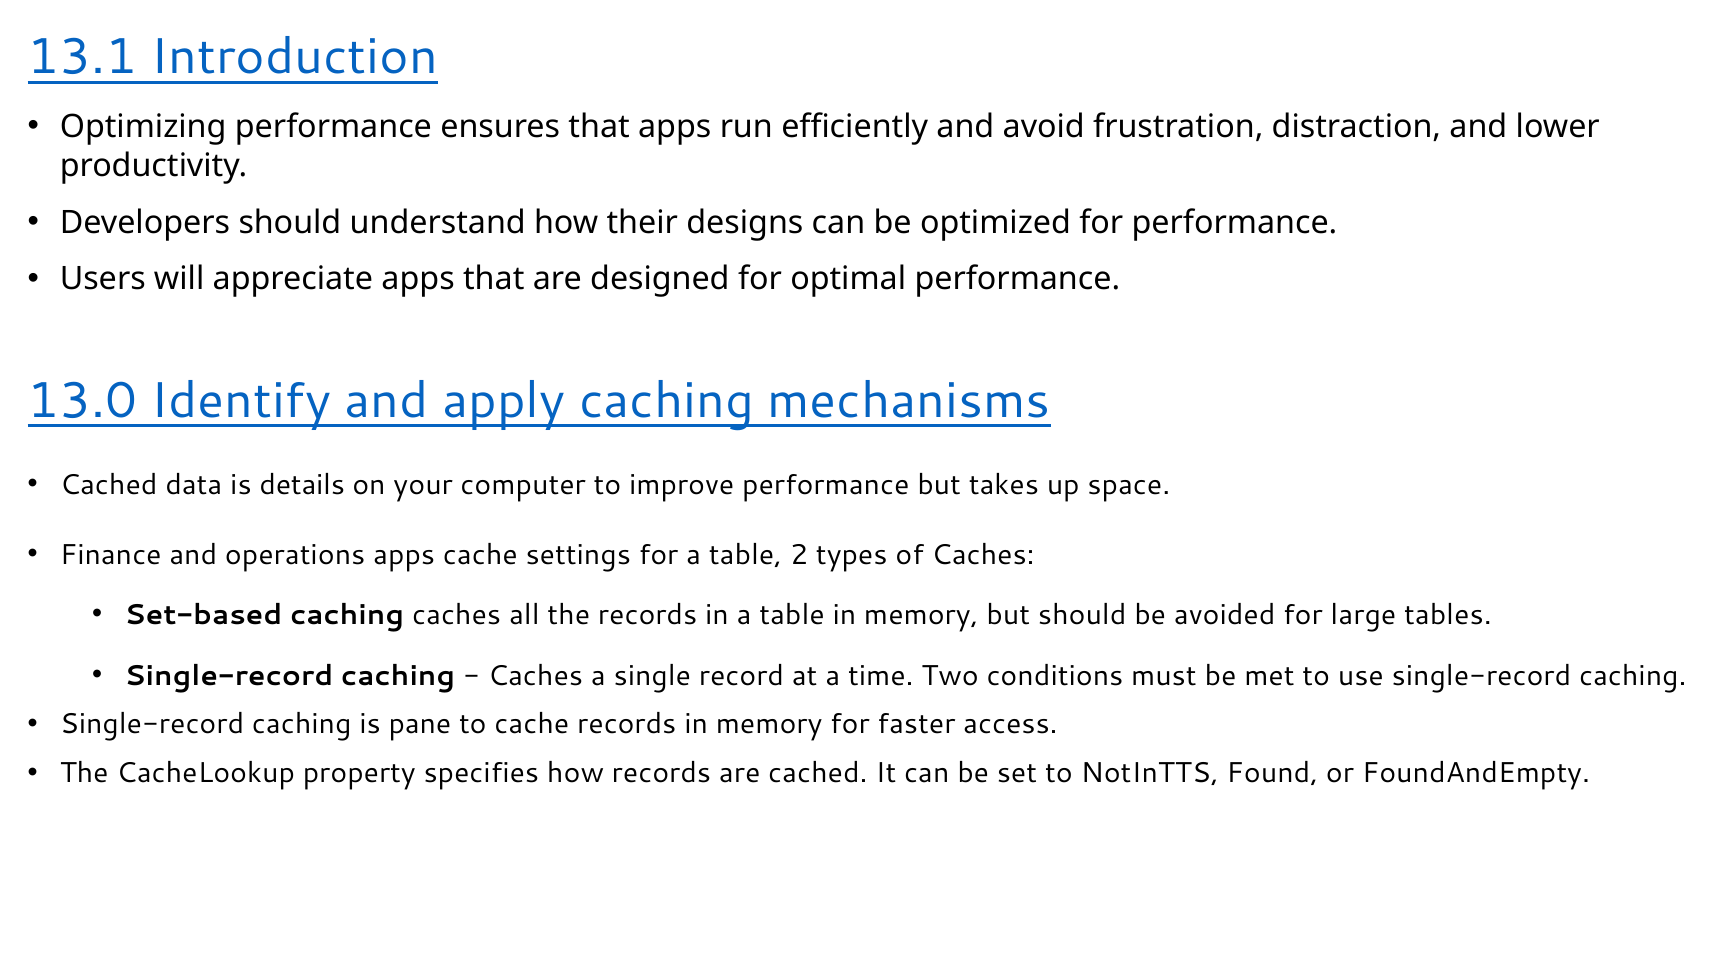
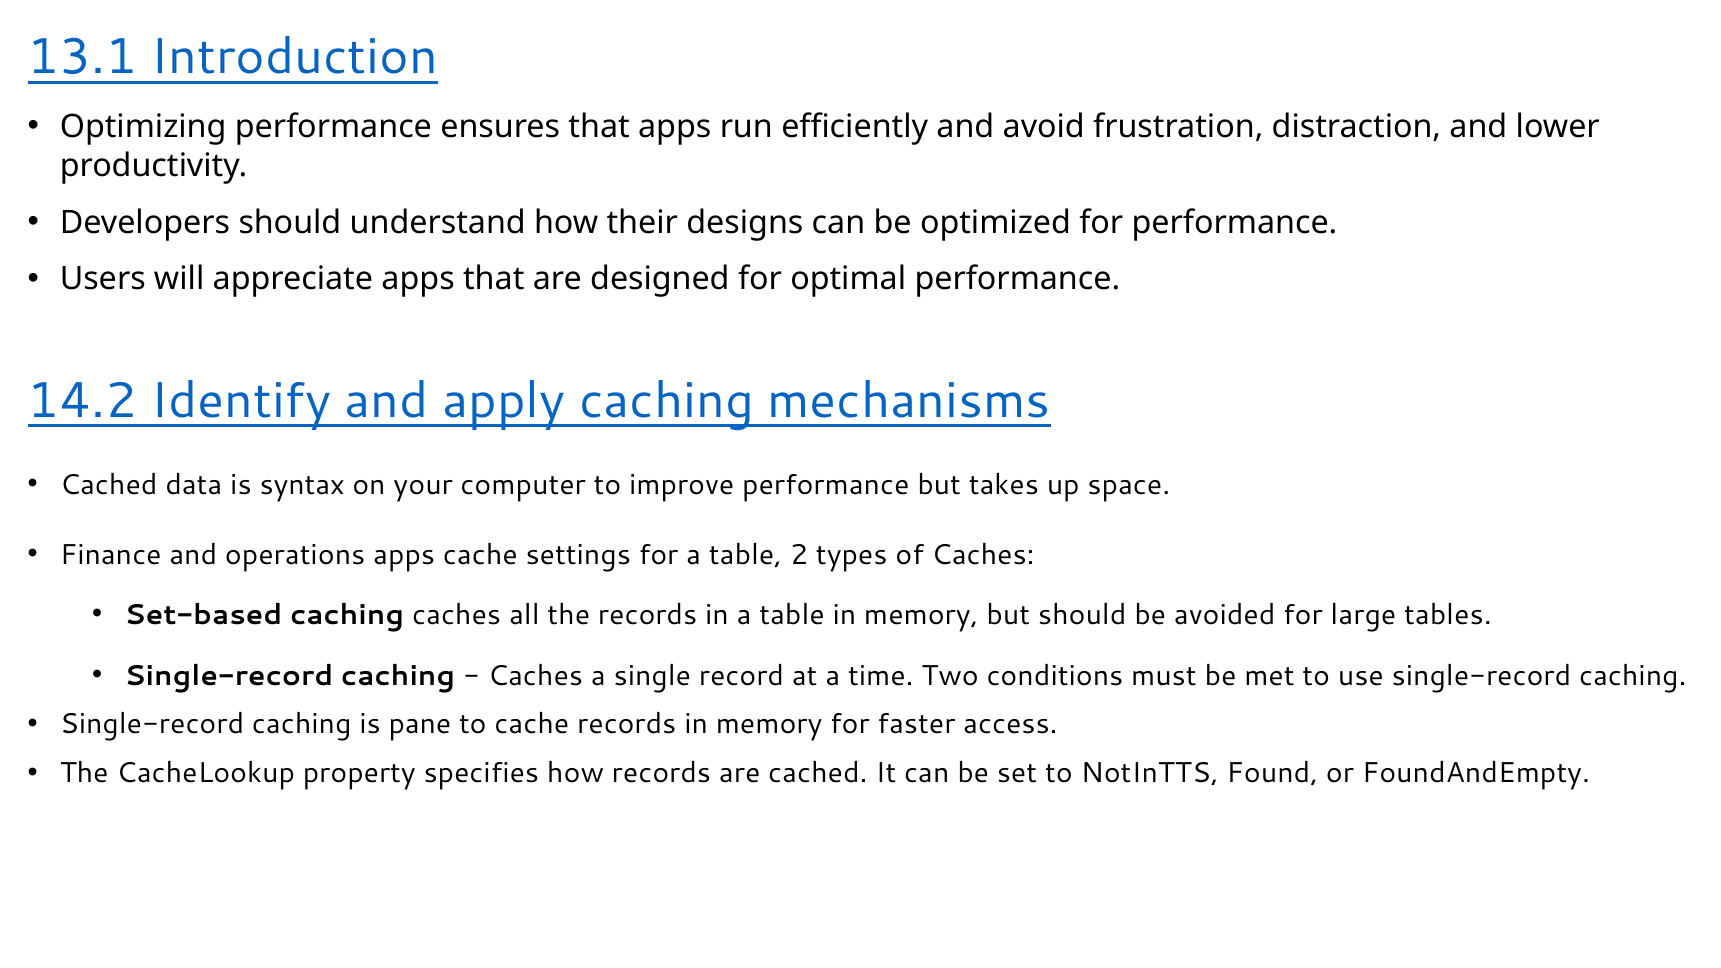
13.0: 13.0 -> 14.2
details: details -> syntax
